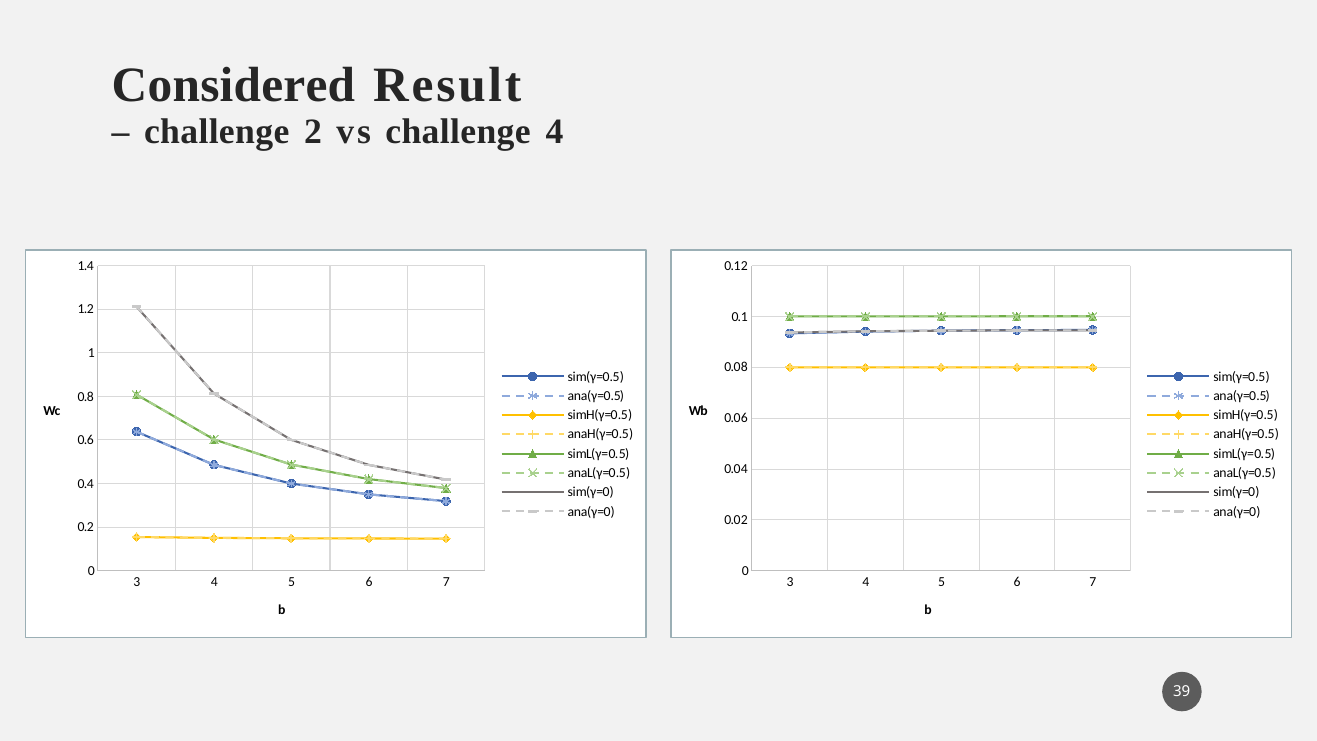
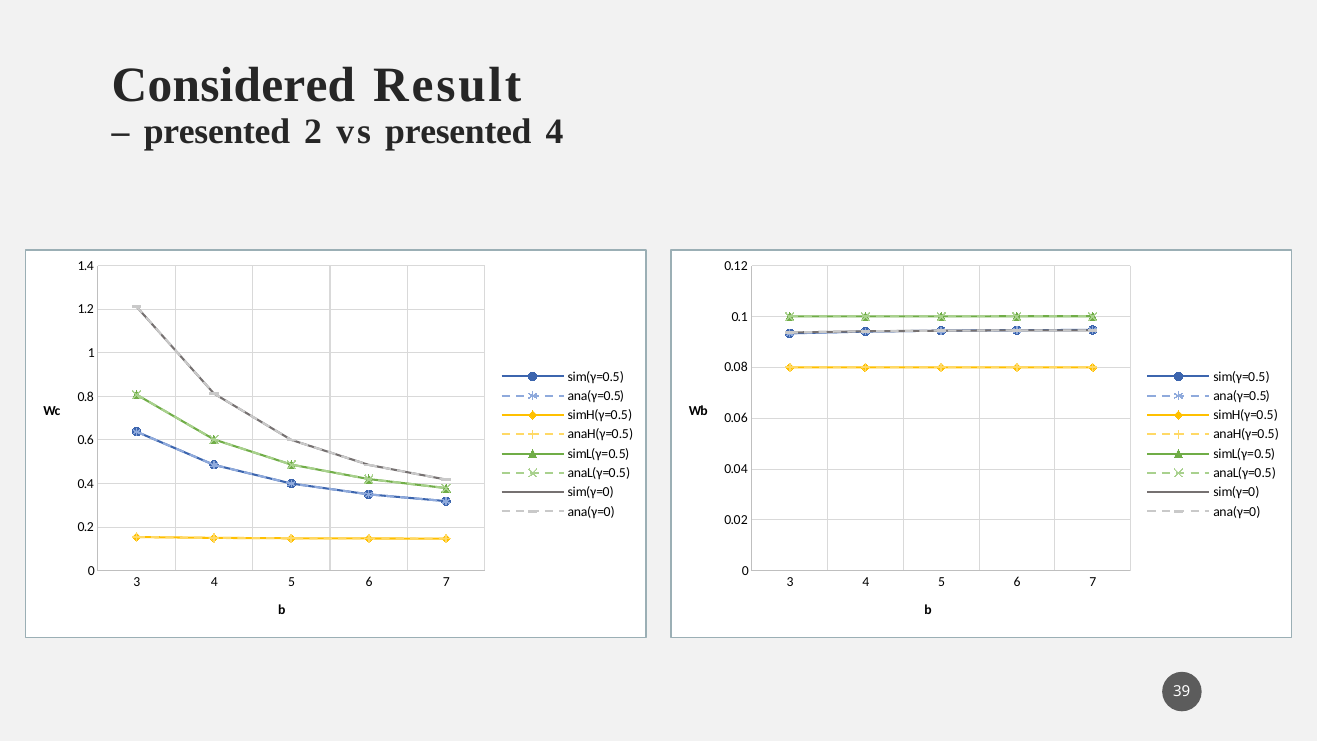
challenge at (217, 132): challenge -> presented
vs challenge: challenge -> presented
